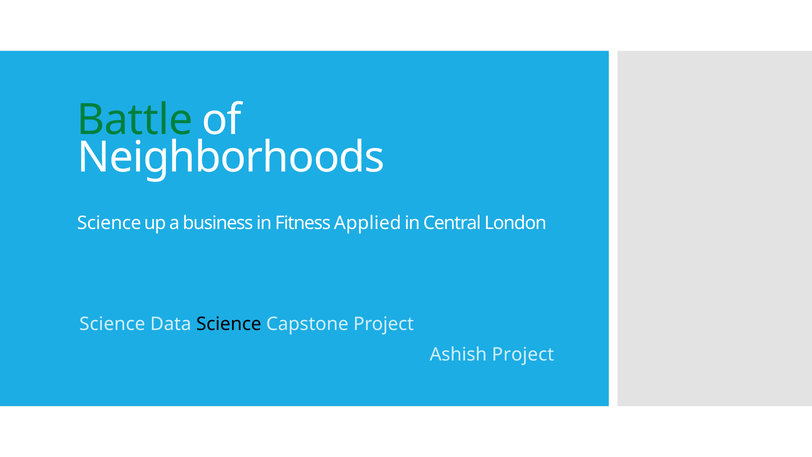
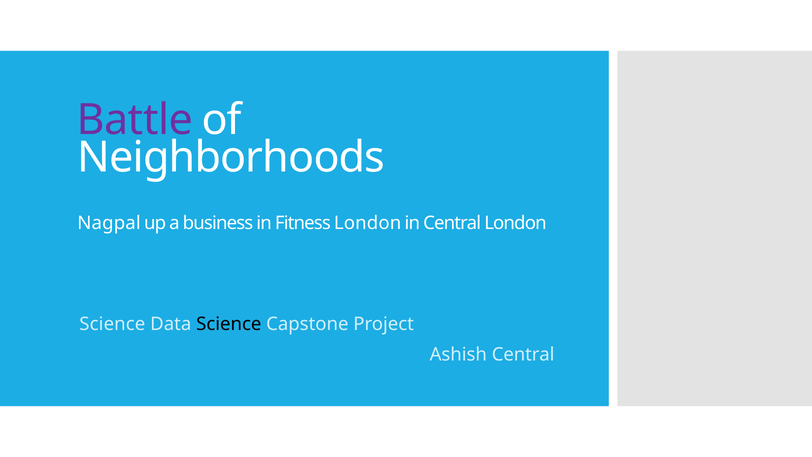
Battle colour: green -> purple
Science at (109, 223): Science -> Nagpal
Fitness Applied: Applied -> London
Ashish Project: Project -> Central
